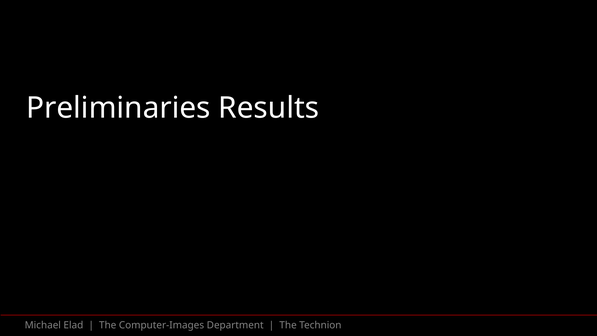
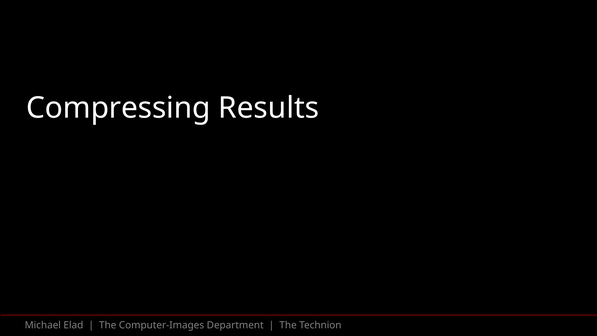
Preliminaries: Preliminaries -> Compressing
